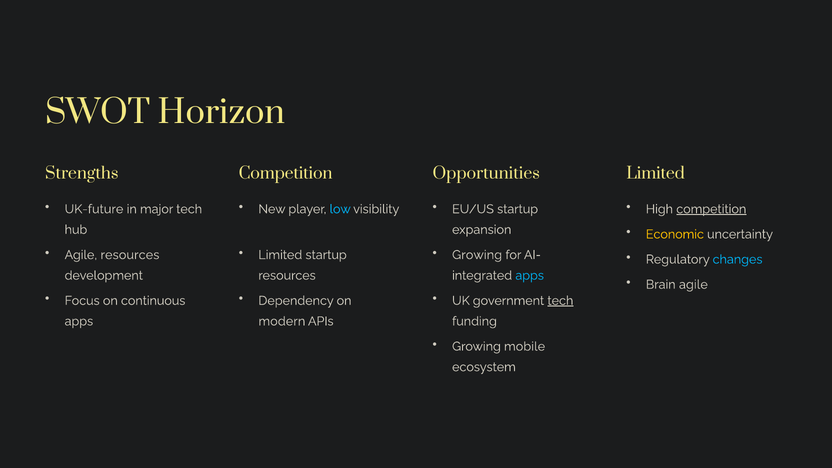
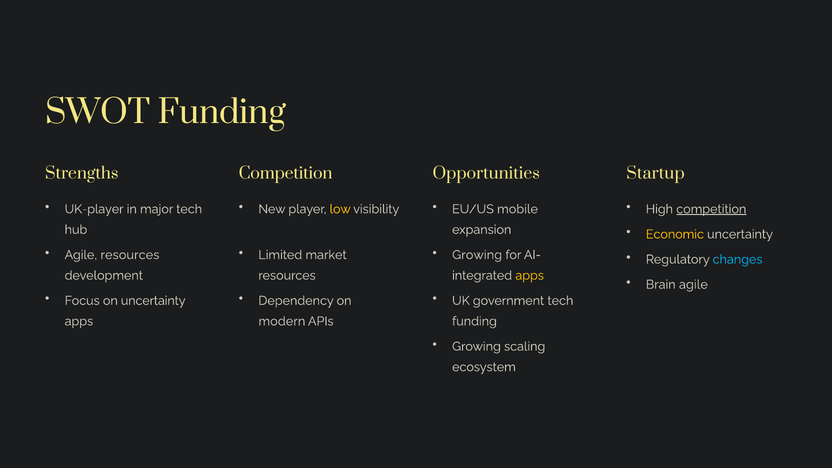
SWOT Horizon: Horizon -> Funding
Limited at (656, 174): Limited -> Startup
UK-future: UK-future -> UK-player
low colour: light blue -> yellow
EU/US startup: startup -> mobile
Limited startup: startup -> market
apps at (530, 275) colour: light blue -> yellow
on continuous: continuous -> uncertainty
tech at (560, 301) underline: present -> none
mobile: mobile -> scaling
